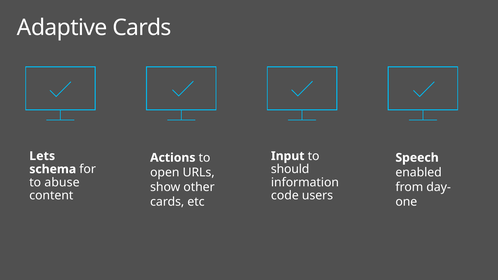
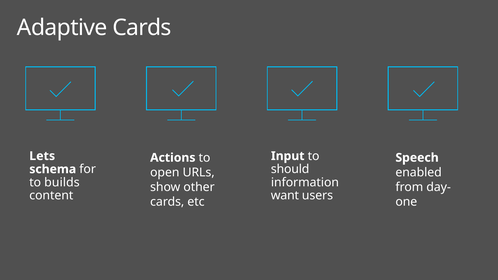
abuse: abuse -> builds
code: code -> want
